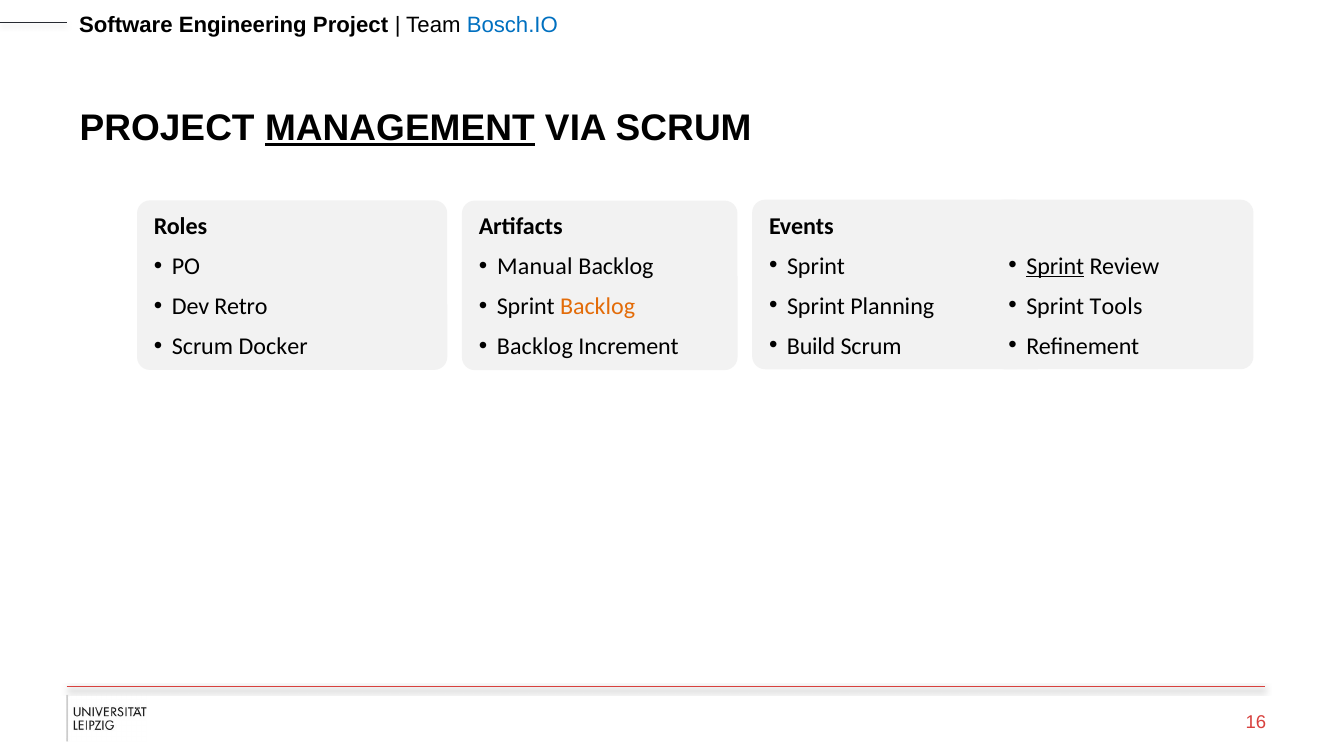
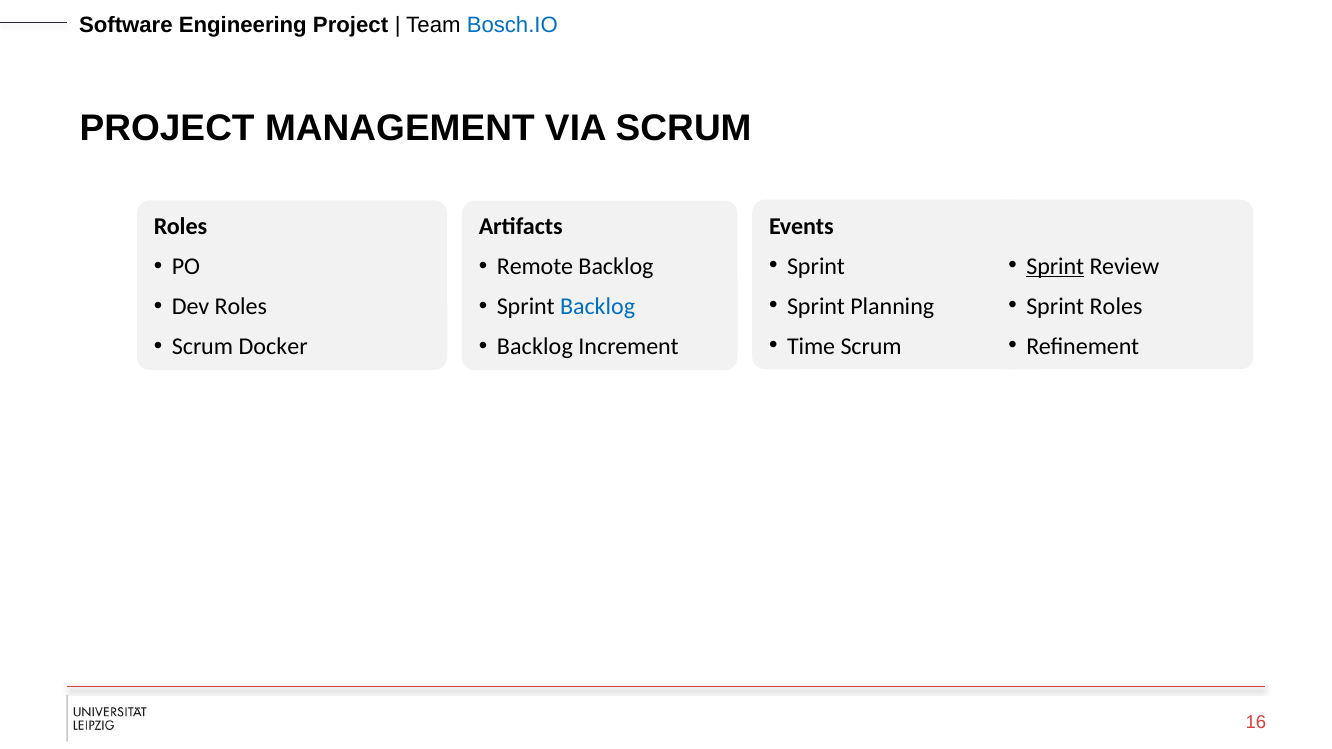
MANAGEMENT underline: present -> none
Manual: Manual -> Remote
Sprint Tools: Tools -> Roles
Dev Retro: Retro -> Roles
Backlog at (598, 307) colour: orange -> blue
Build: Build -> Time
